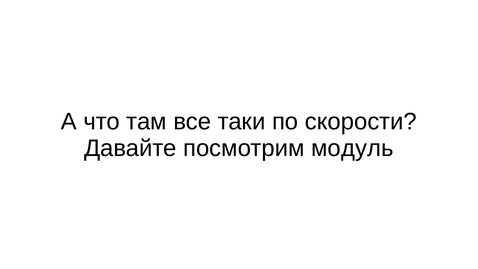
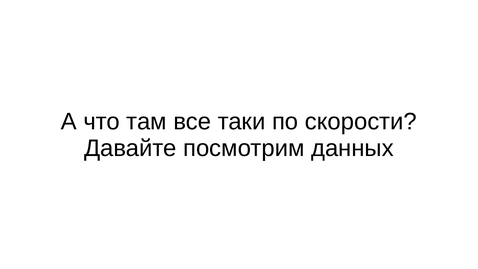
модуль: модуль -> данных
